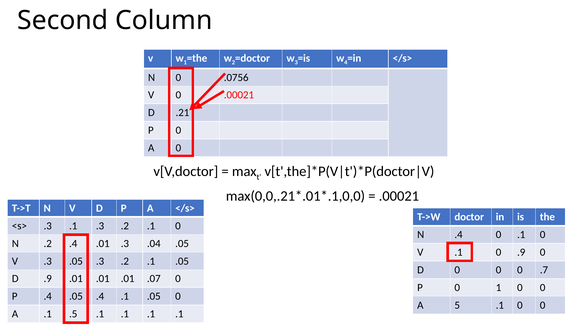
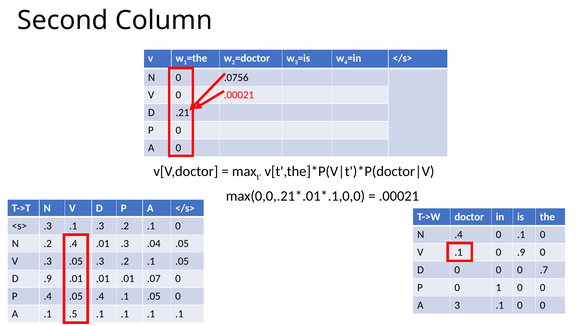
A 5: 5 -> 3
